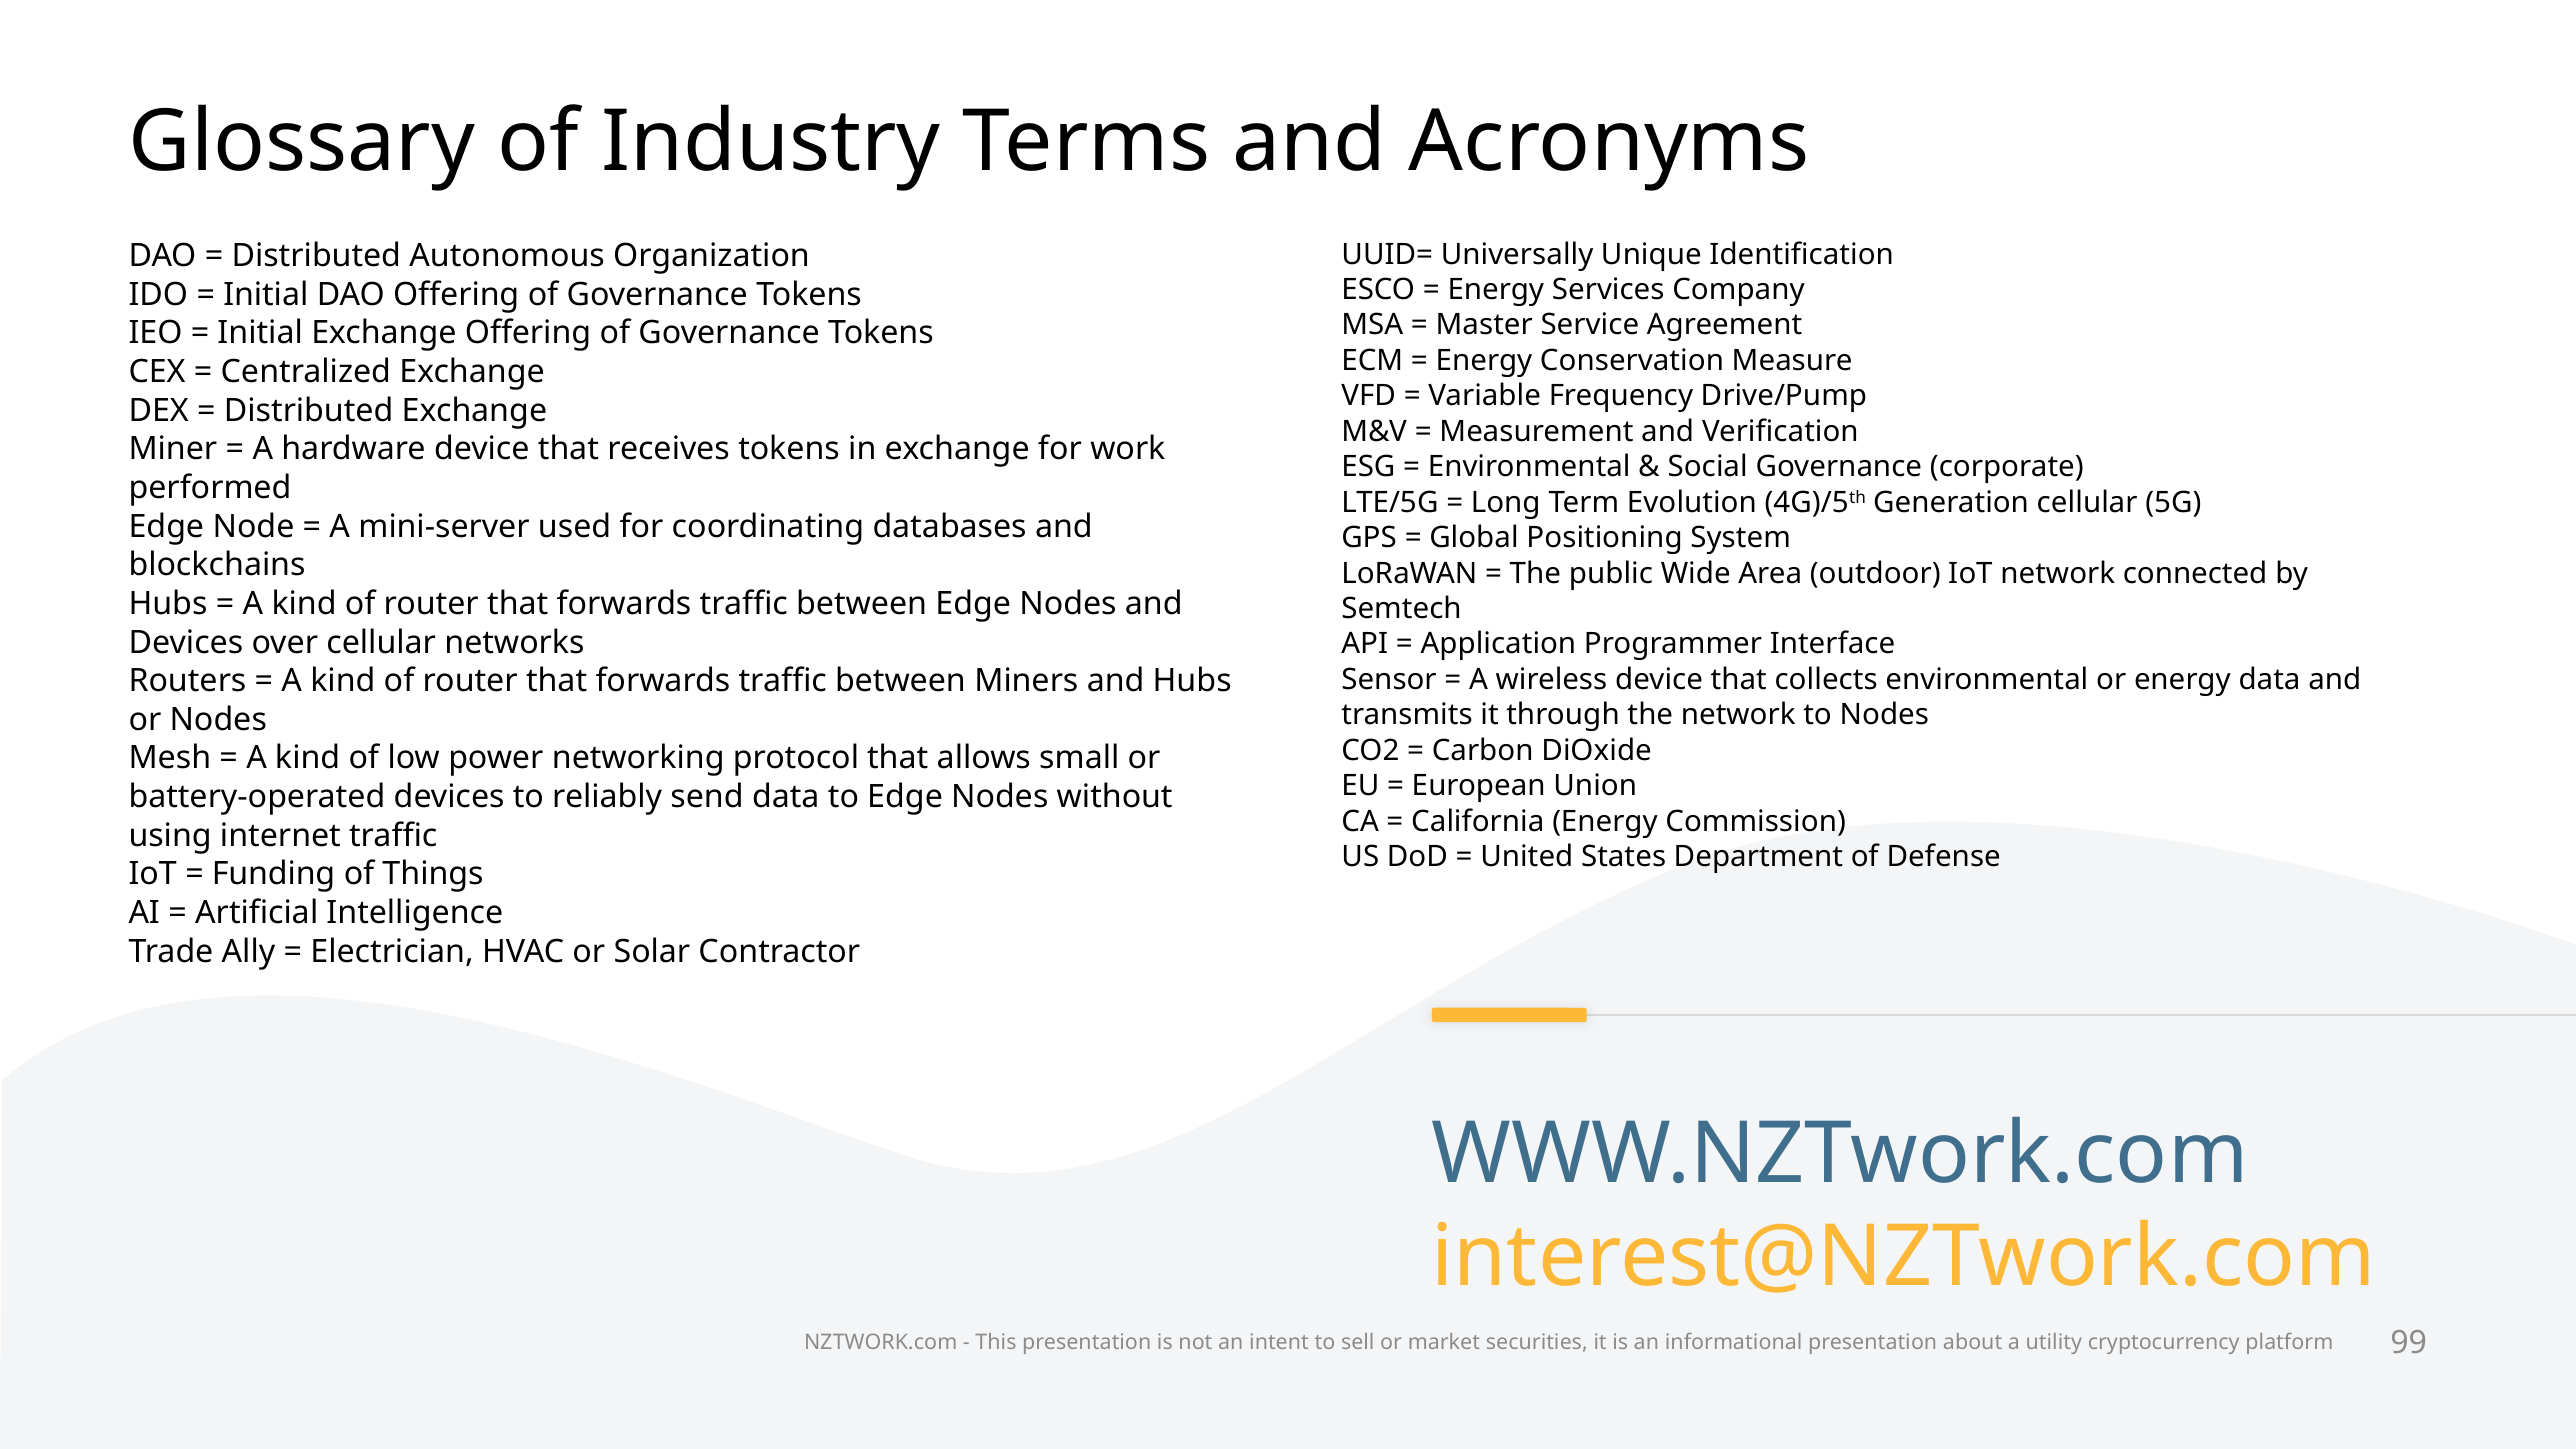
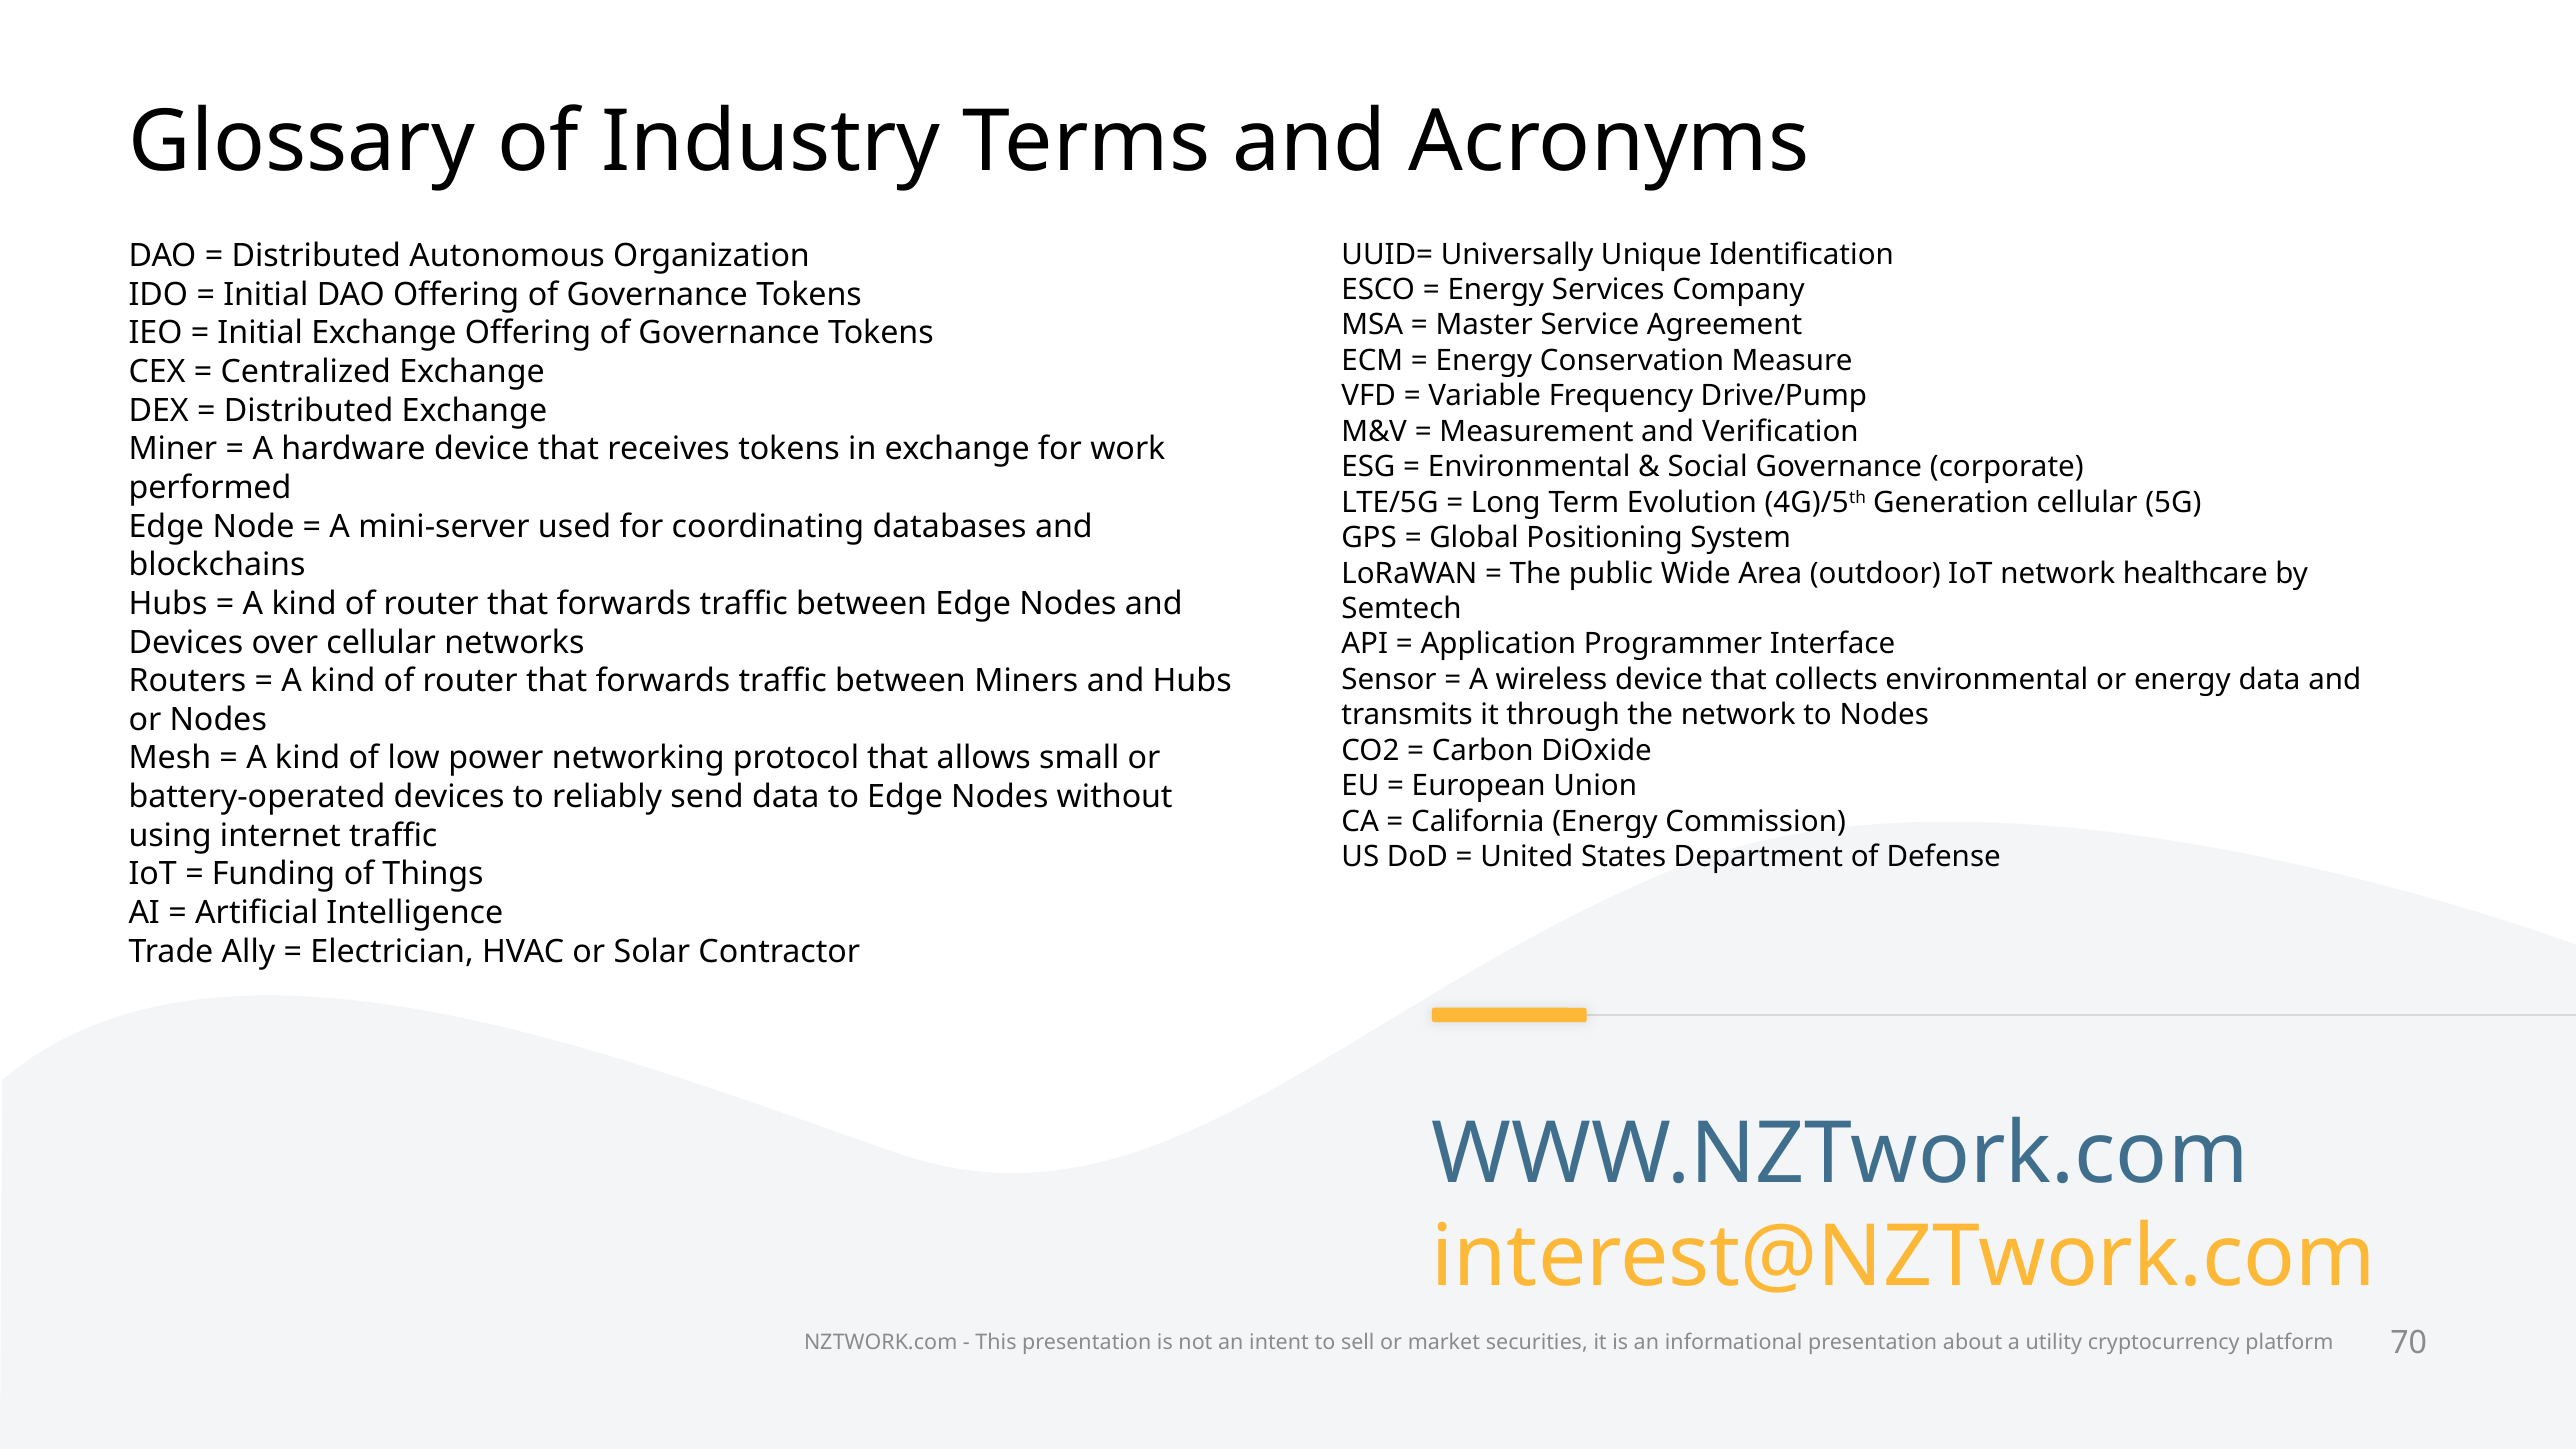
connected: connected -> healthcare
99: 99 -> 70
